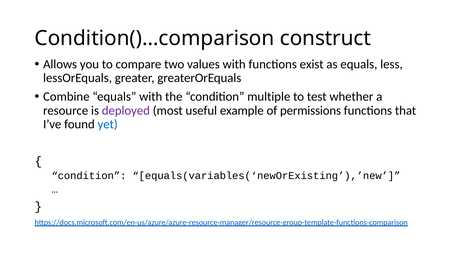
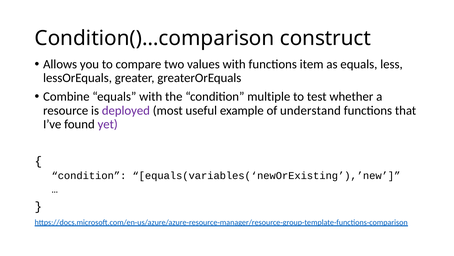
exist: exist -> item
permissions: permissions -> understand
yet colour: blue -> purple
